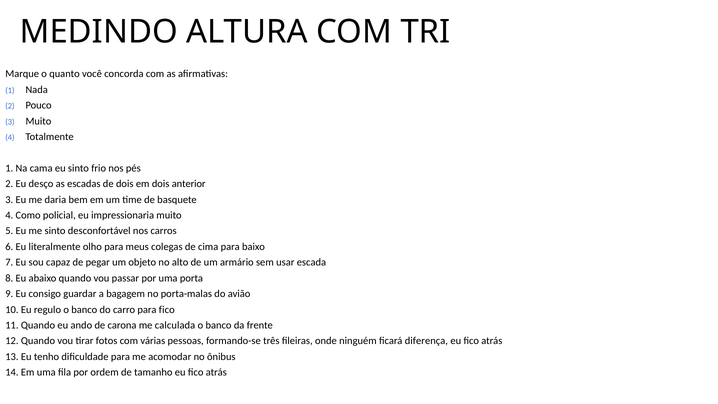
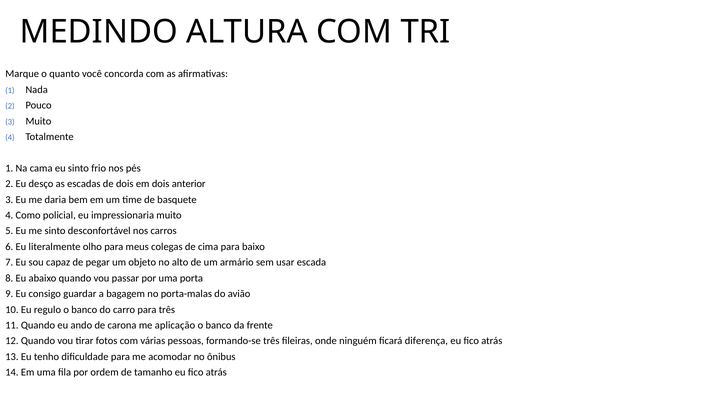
para fico: fico -> três
calculada: calculada -> aplicação
